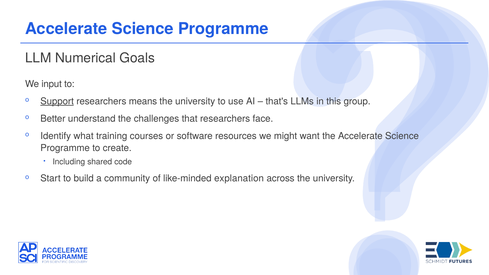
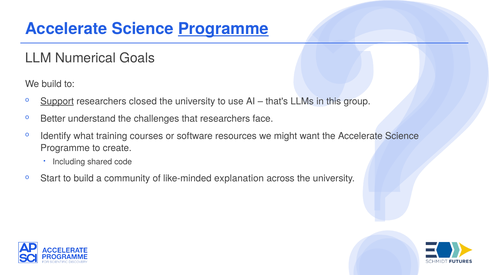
Programme at (223, 29) underline: none -> present
We input: input -> build
means: means -> closed
